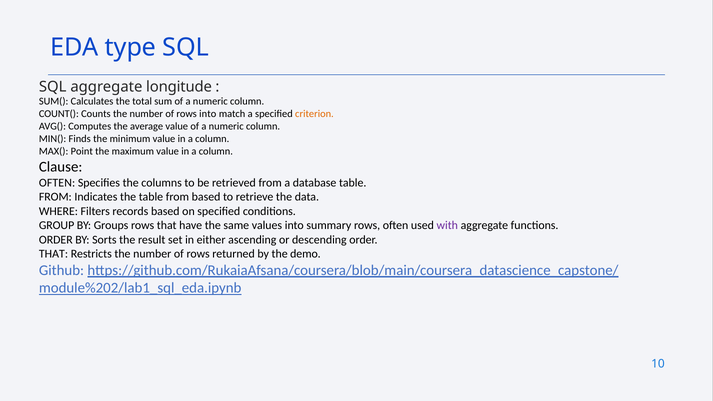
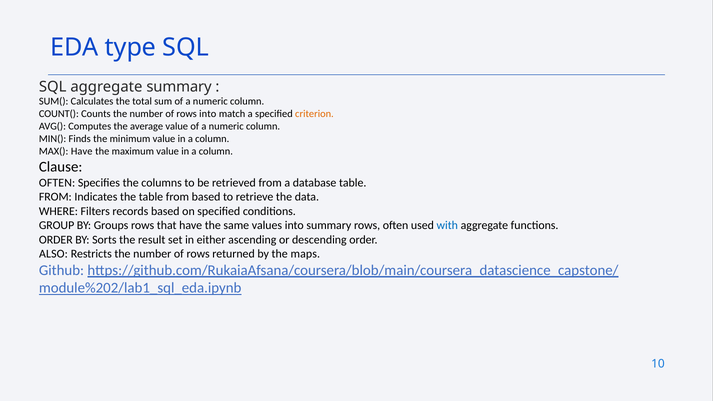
aggregate longitude: longitude -> summary
MAX( Point: Point -> Have
with colour: purple -> blue
THAT at (53, 254): THAT -> ALSO
demo: demo -> maps
